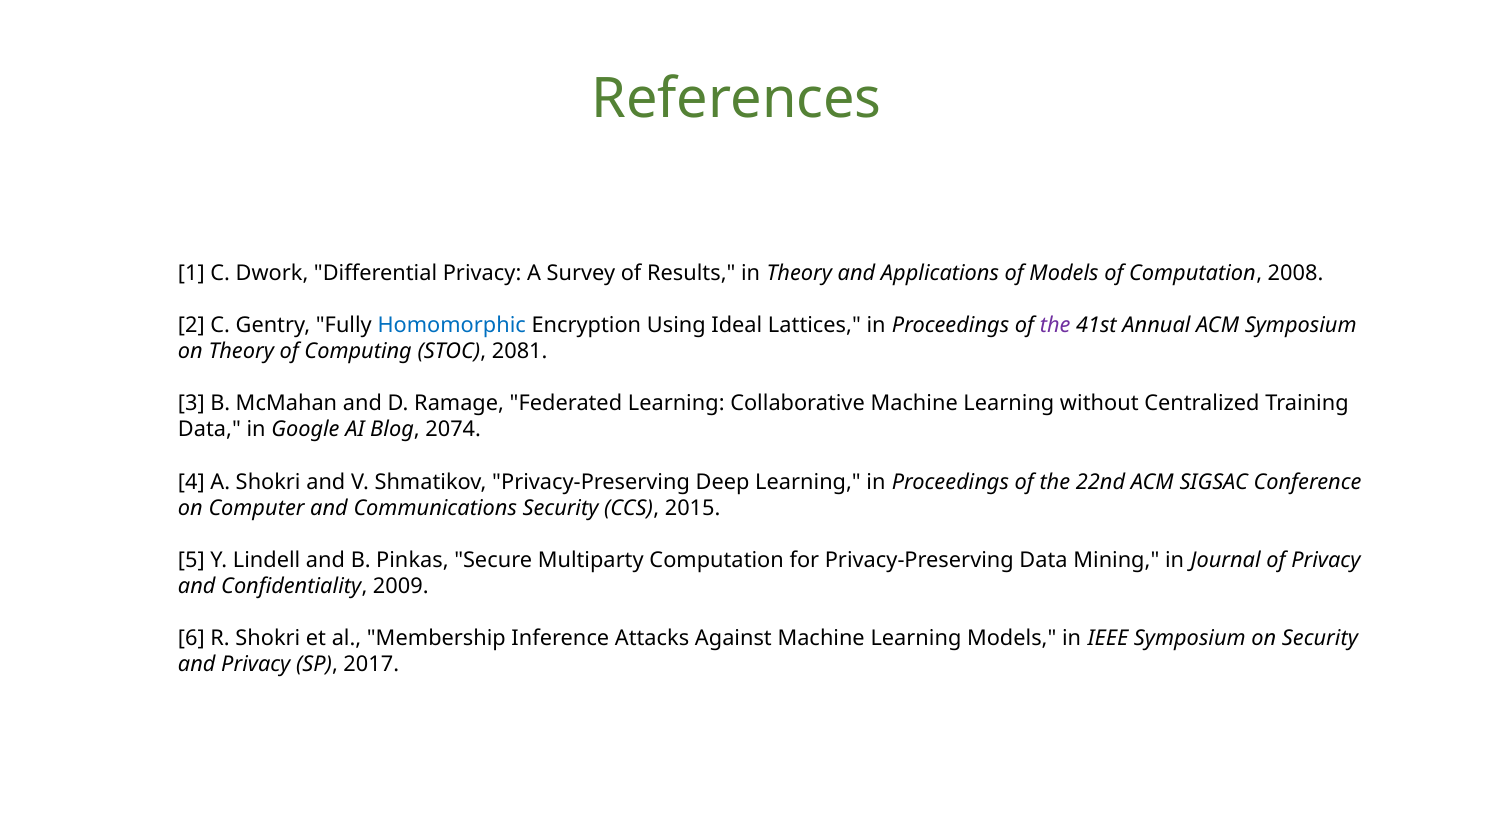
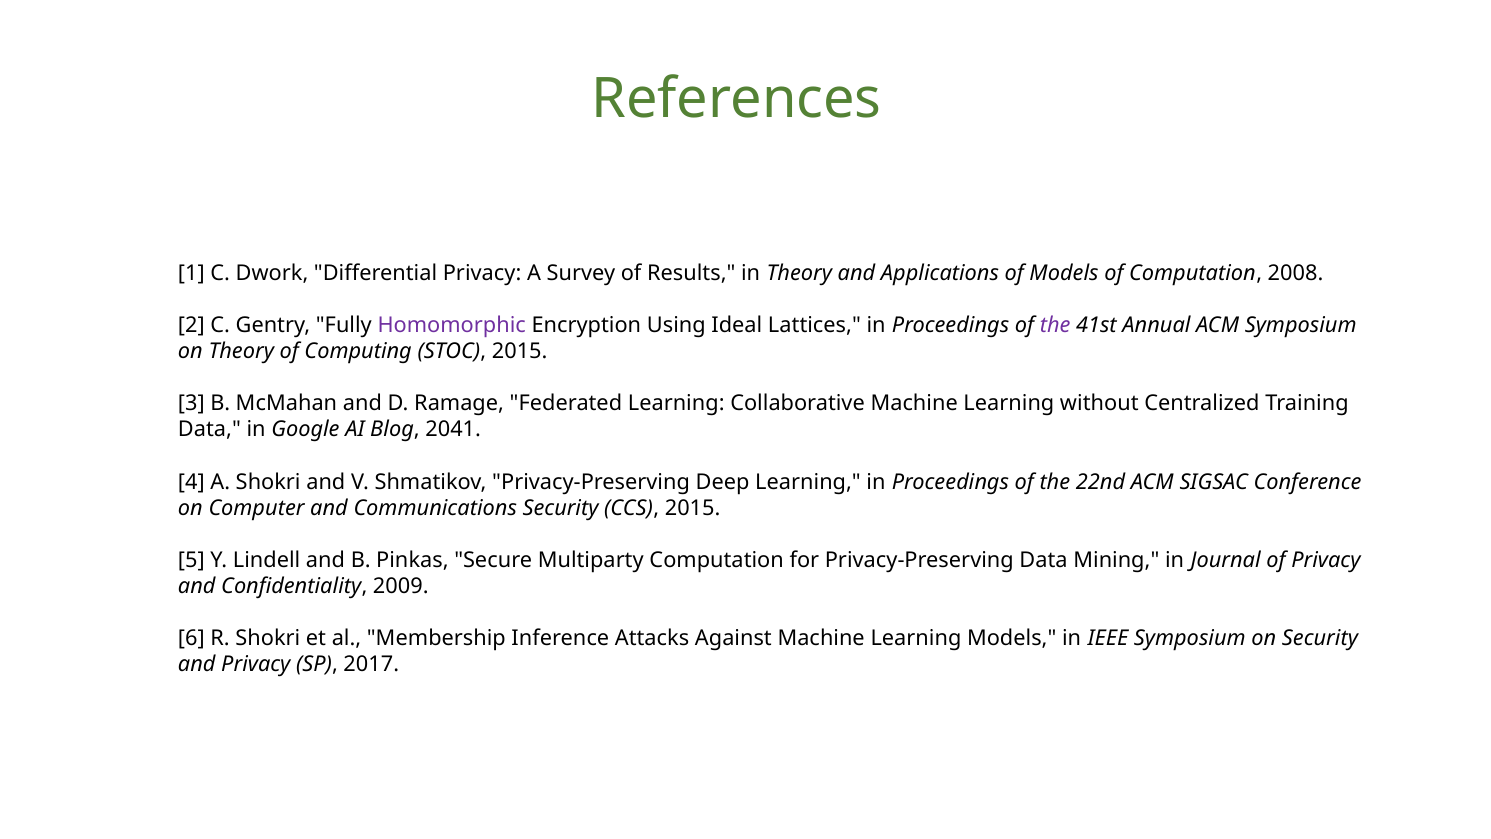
Homomorphic colour: blue -> purple
STOC 2081: 2081 -> 2015
2074: 2074 -> 2041
